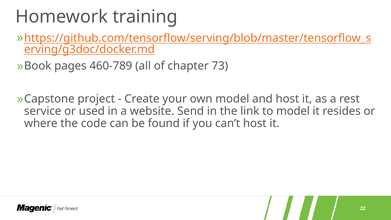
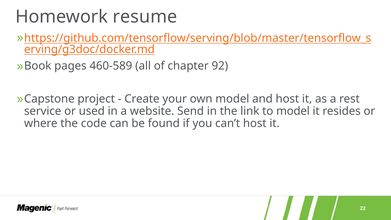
training: training -> resume
460-789: 460-789 -> 460-589
73: 73 -> 92
